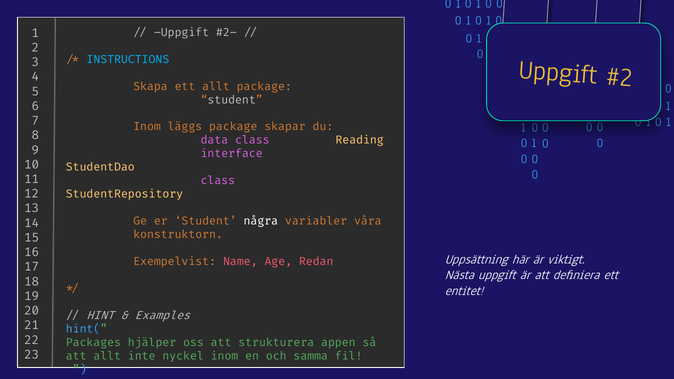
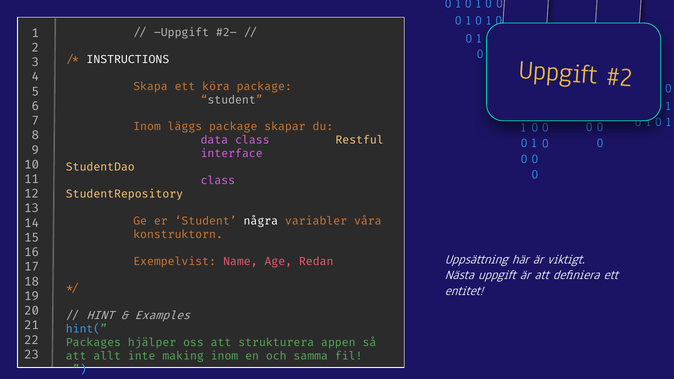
INSTRUCTIONS colour: light blue -> white
ett allt: allt -> köra
Reading: Reading -> Restful
nyckel: nyckel -> making
